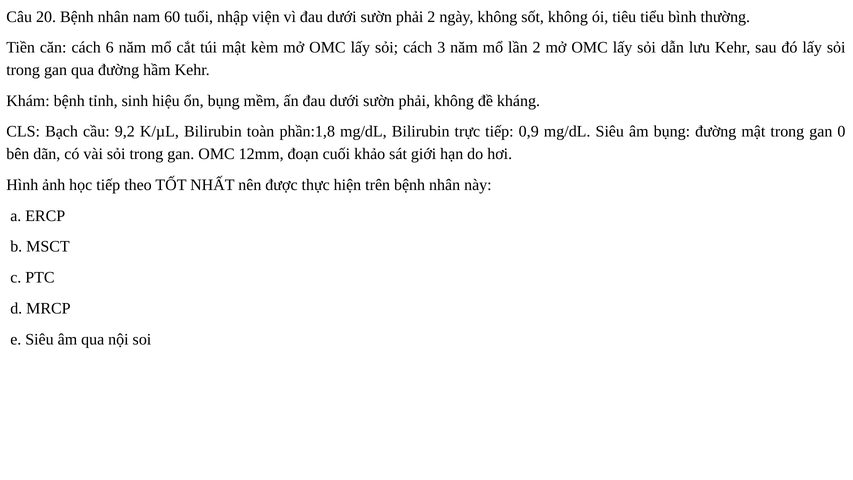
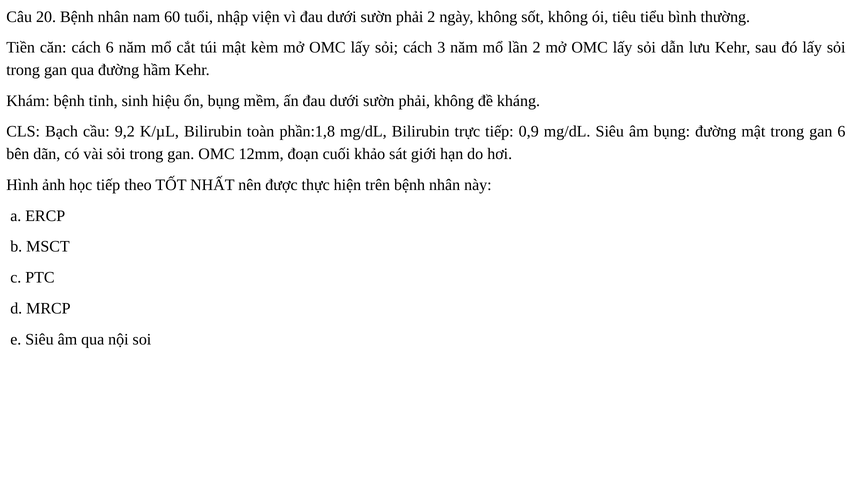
gan 0: 0 -> 6
